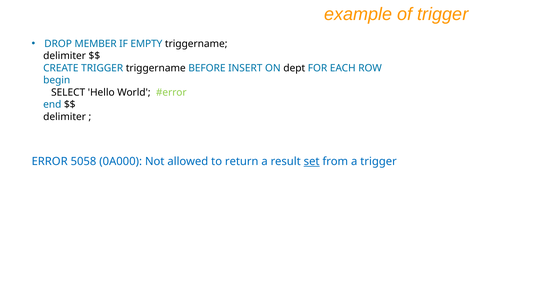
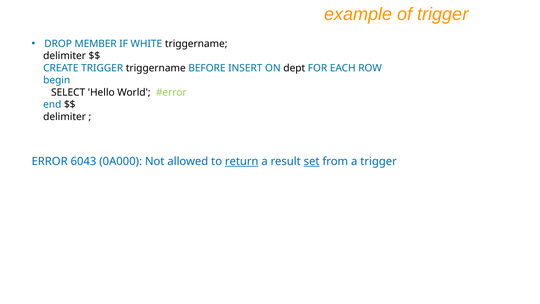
EMPTY: EMPTY -> WHITE
5058: 5058 -> 6043
return underline: none -> present
